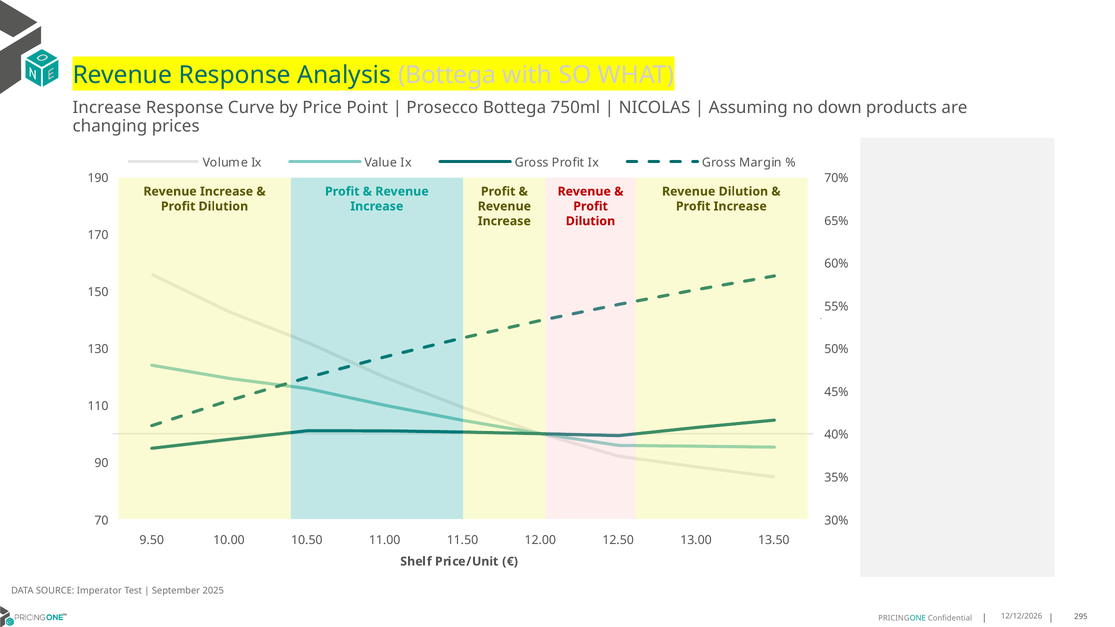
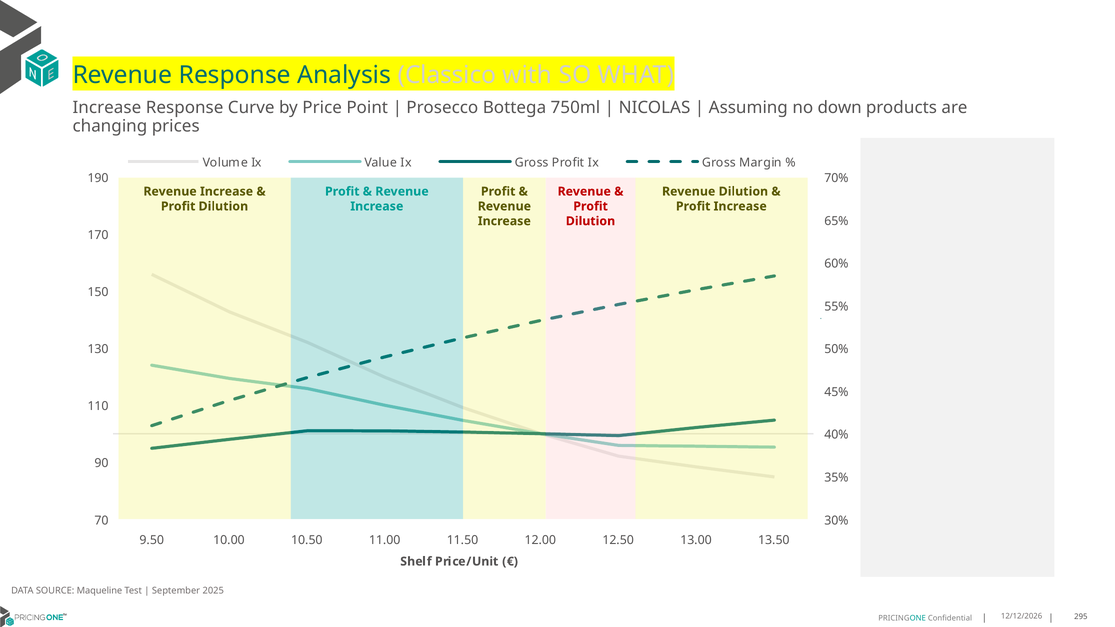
Analysis Bottega: Bottega -> Classico
Imperator: Imperator -> Maqueline
